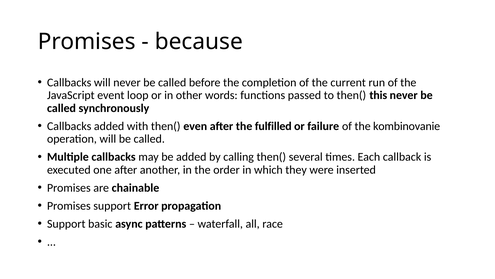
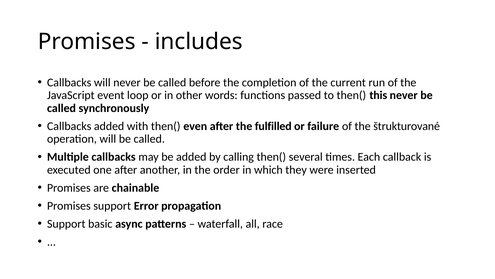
because: because -> includes
kombinovanie: kombinovanie -> štrukturované
